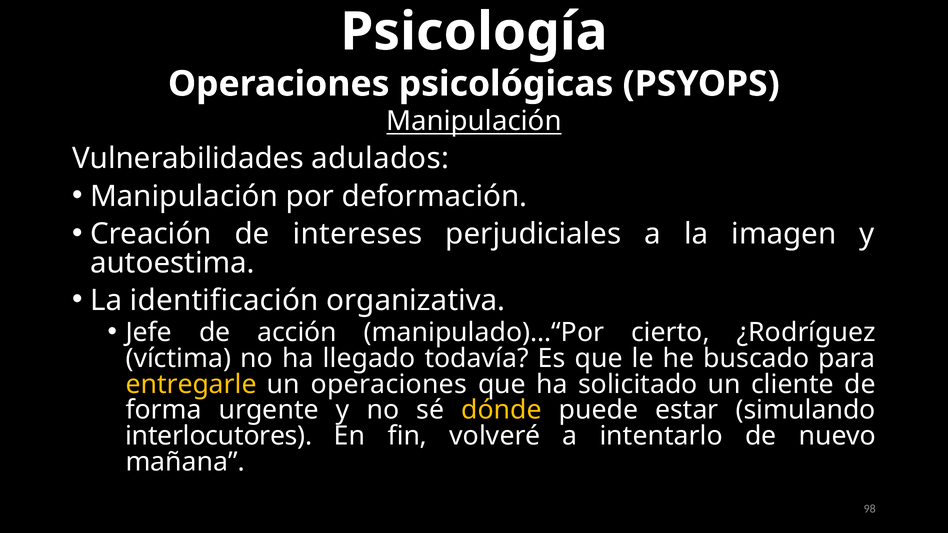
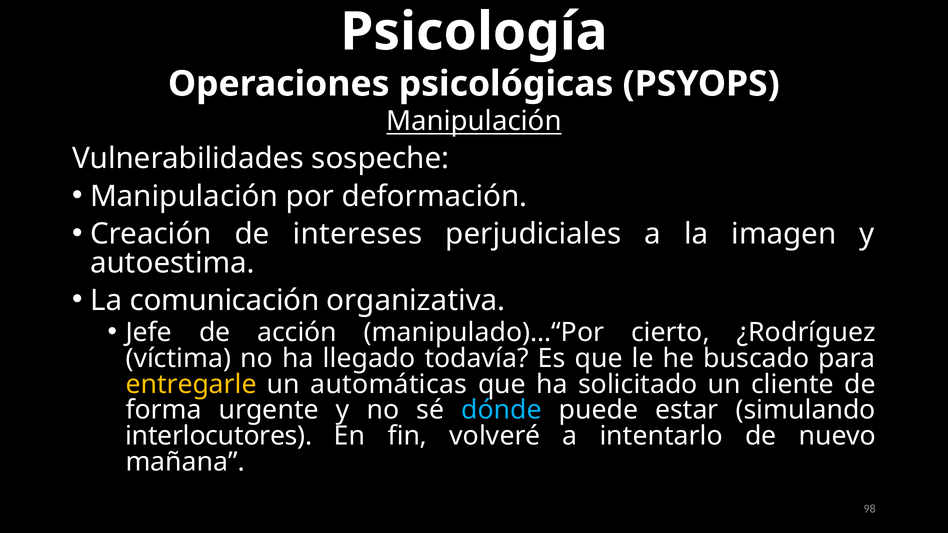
adulados: adulados -> sospeche
identificación: identificación -> comunicación
un operaciones: operaciones -> automáticas
dónde colour: yellow -> light blue
